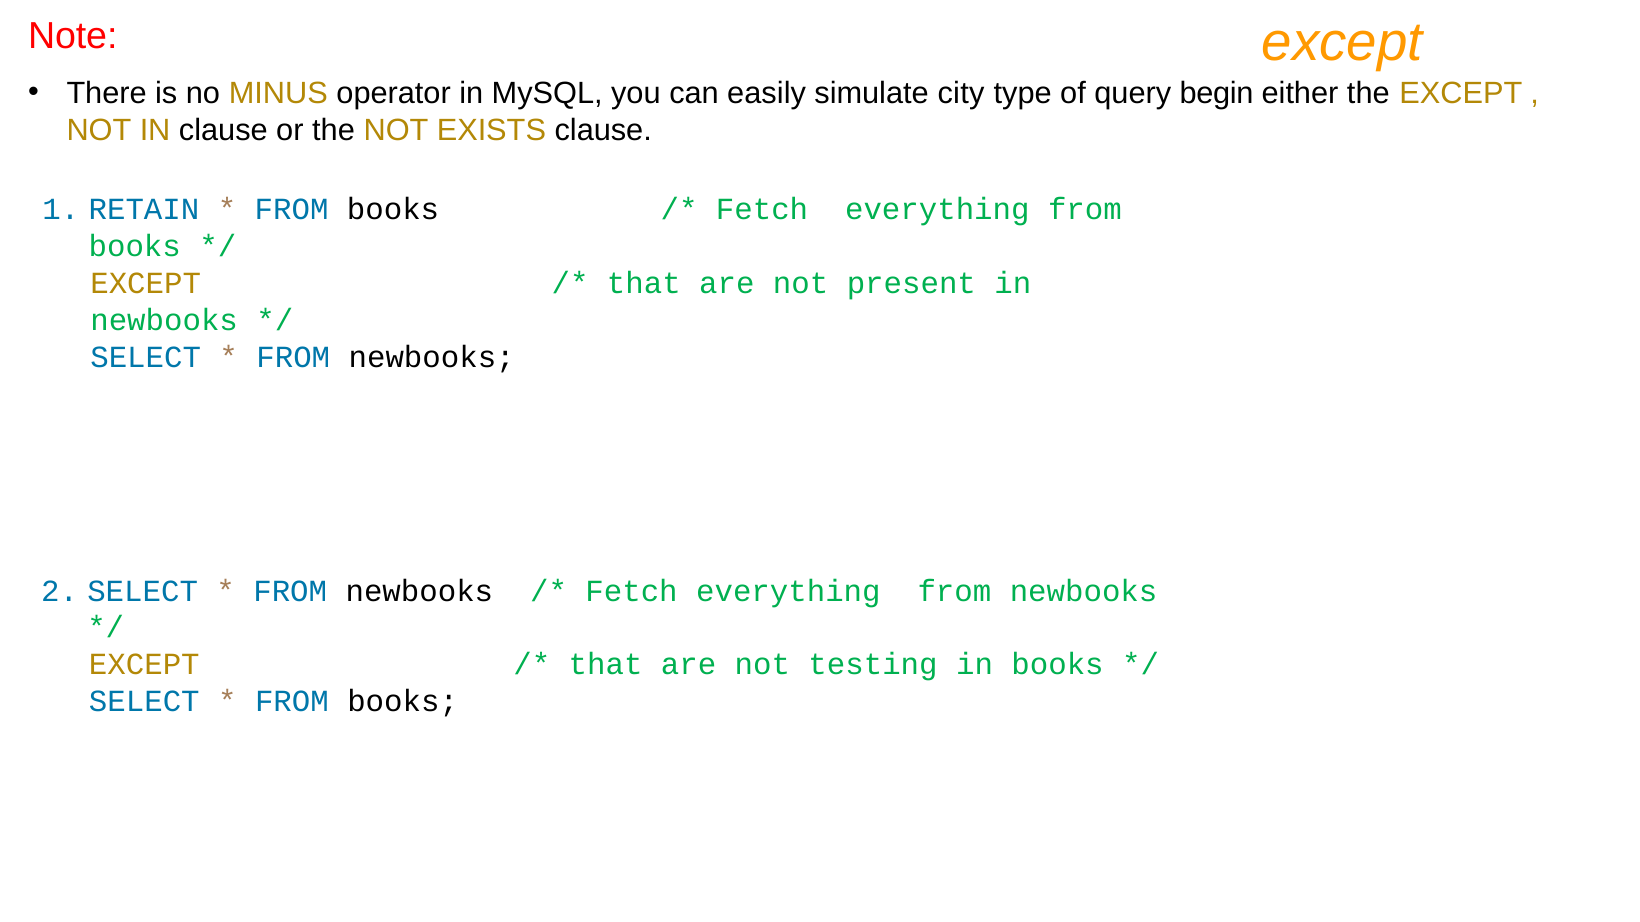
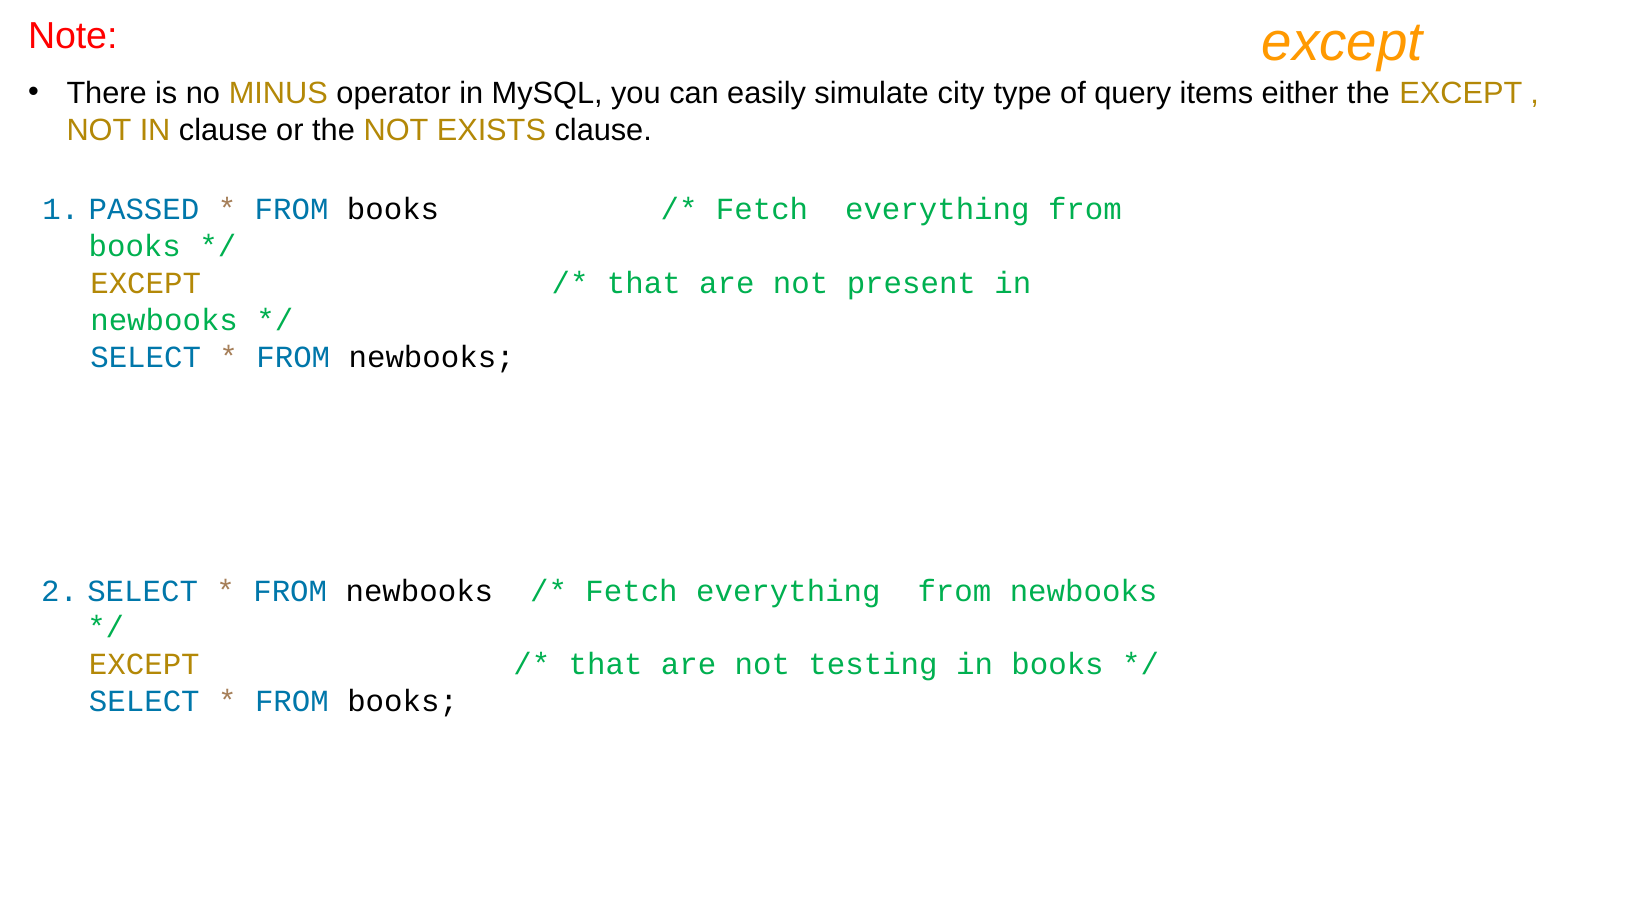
begin: begin -> items
RETAIN: RETAIN -> PASSED
